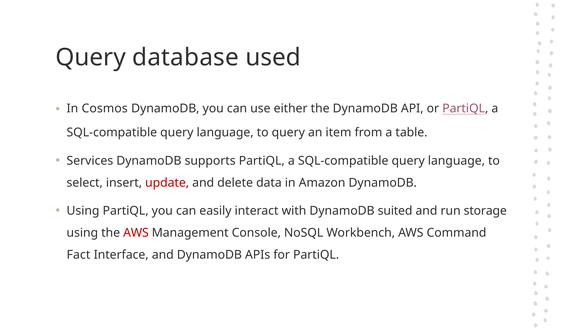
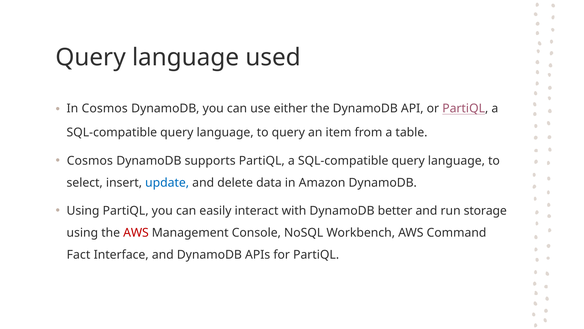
database at (186, 58): database -> language
Services at (90, 160): Services -> Cosmos
update colour: red -> blue
suited: suited -> better
